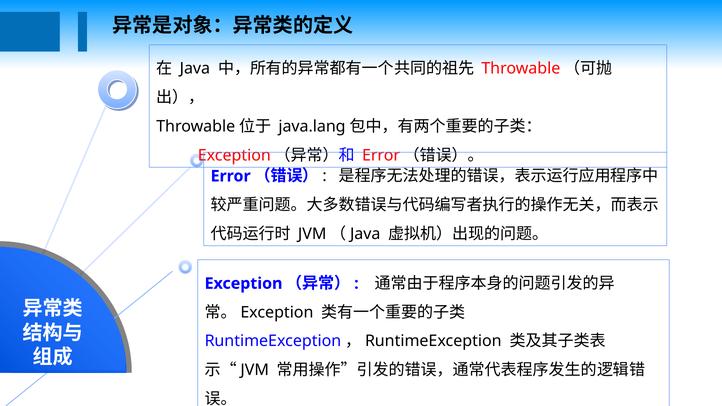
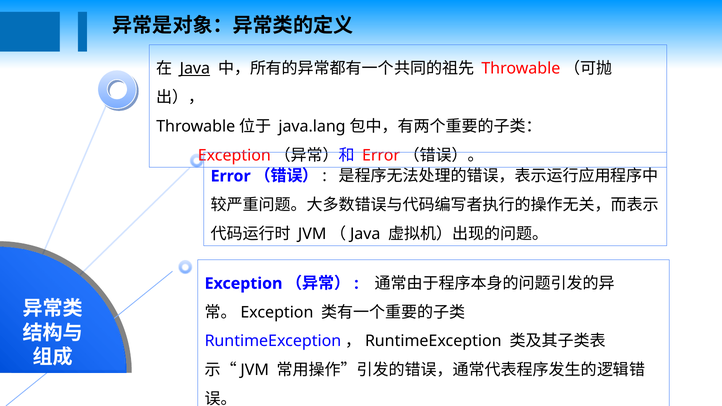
Java underline: none -> present
